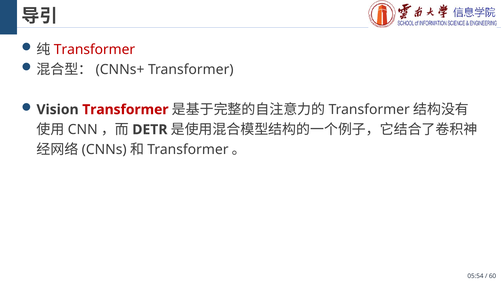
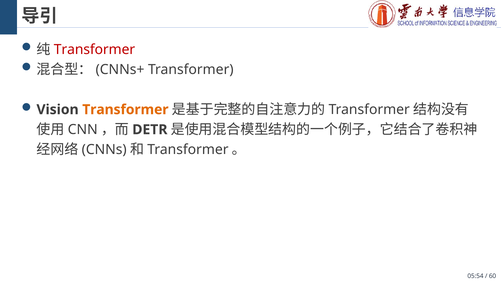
Transformer at (125, 110) colour: red -> orange
